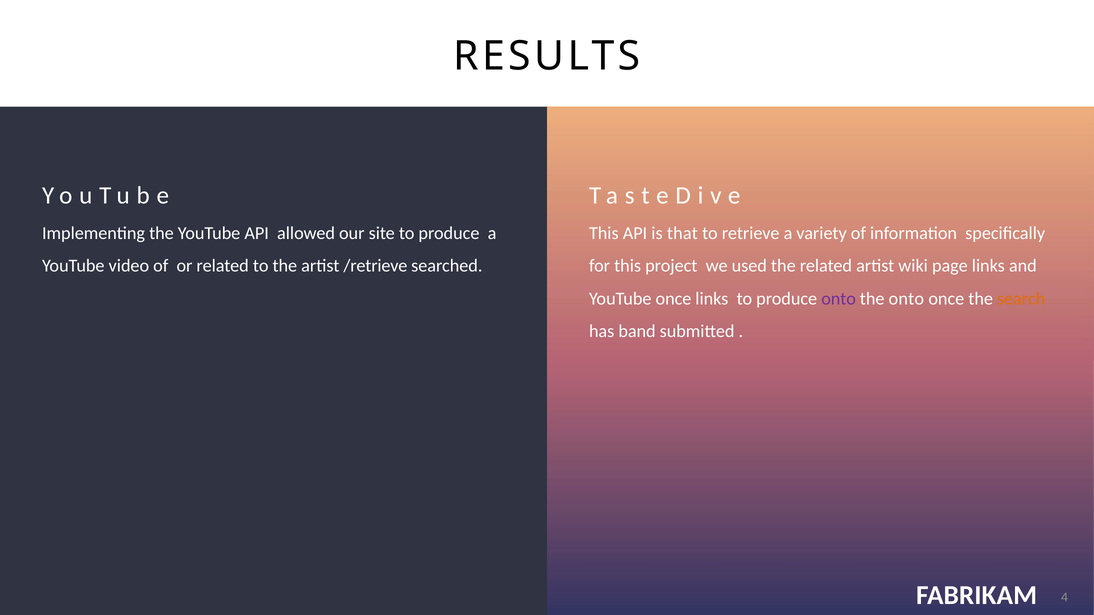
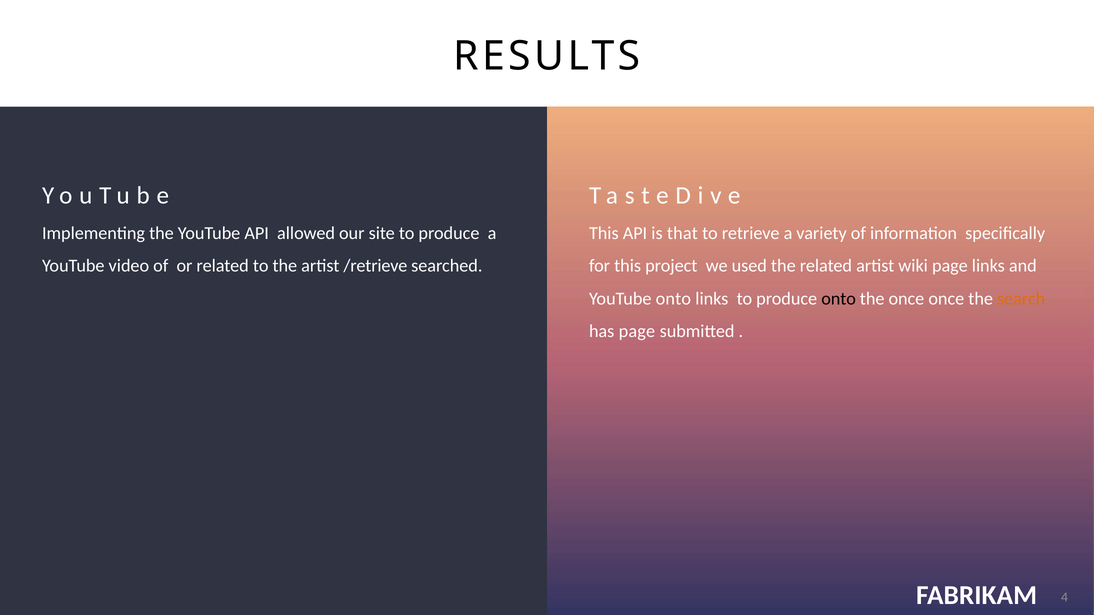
YouTube once: once -> onto
onto at (839, 299) colour: purple -> black
the onto: onto -> once
has band: band -> page
